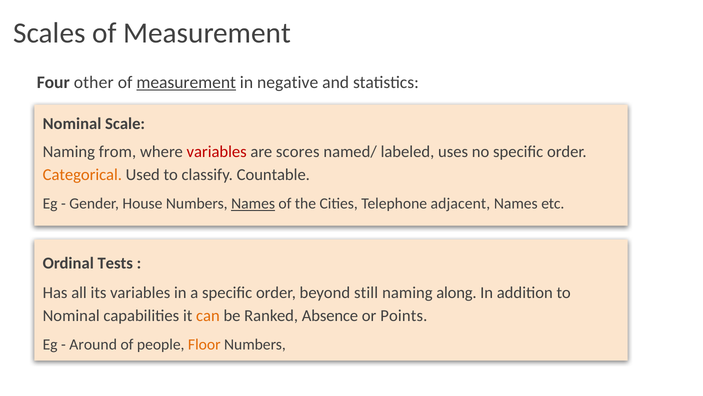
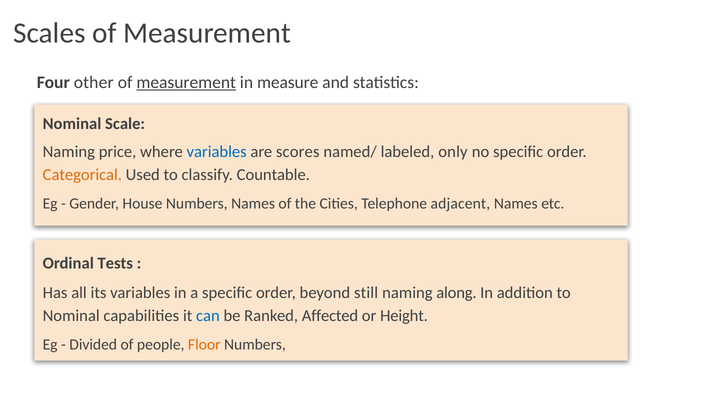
negative: negative -> measure
from: from -> price
variables at (217, 152) colour: red -> blue
uses: uses -> only
Names at (253, 204) underline: present -> none
can colour: orange -> blue
Absence: Absence -> Affected
Points: Points -> Height
Around: Around -> Divided
